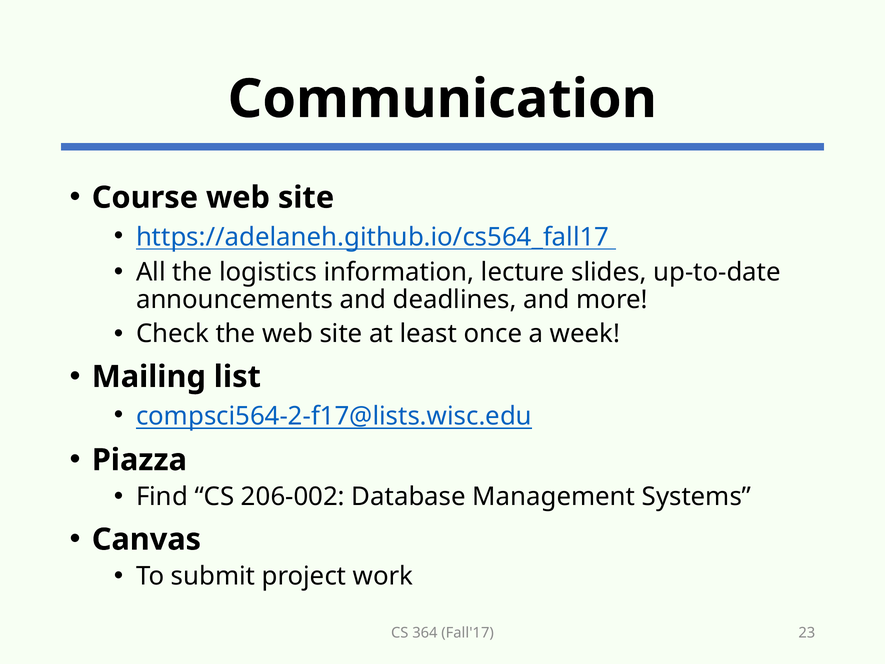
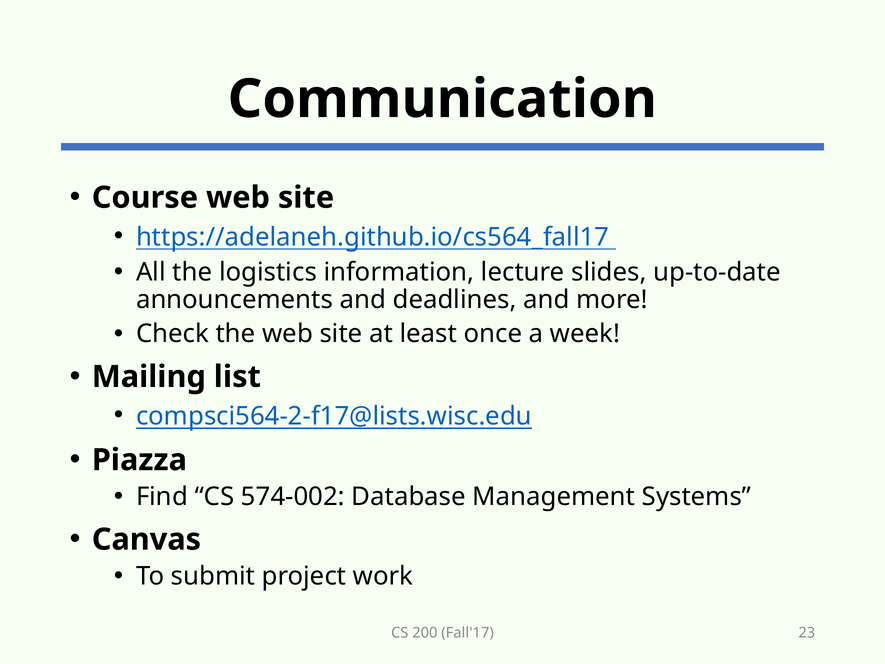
206-002: 206-002 -> 574-002
364: 364 -> 200
